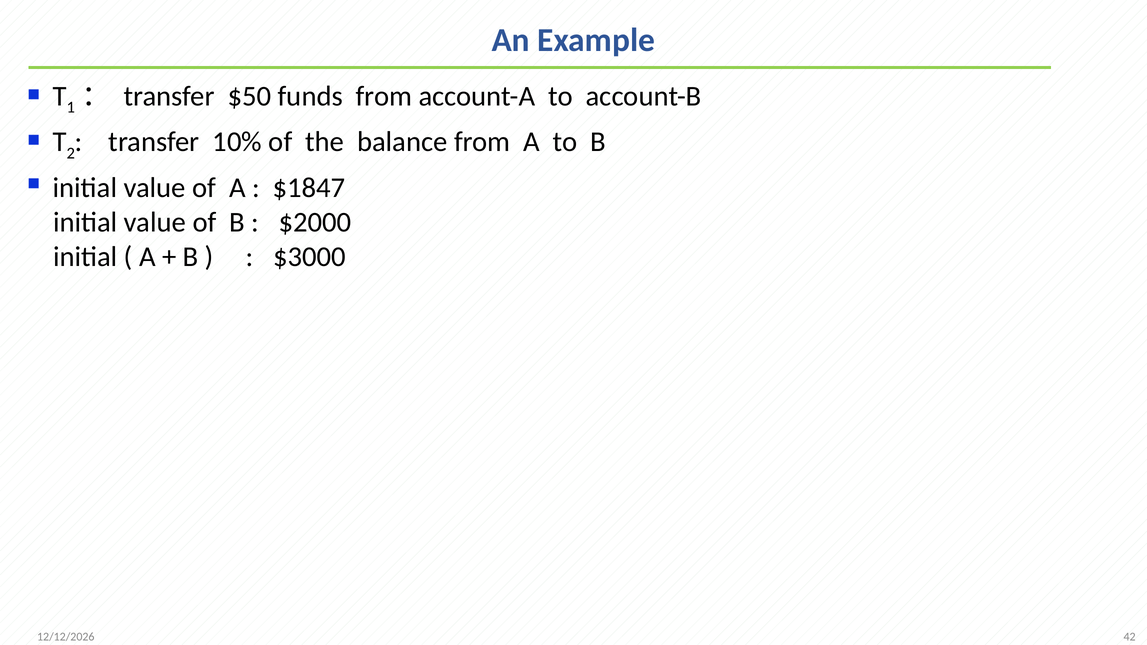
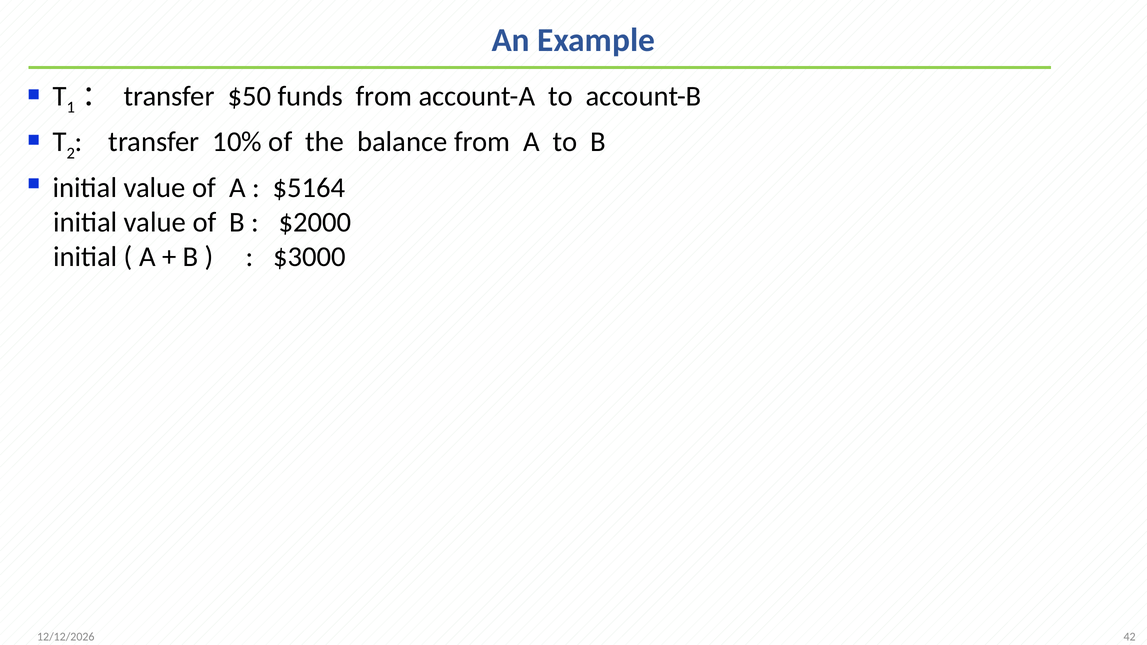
$1847: $1847 -> $5164
